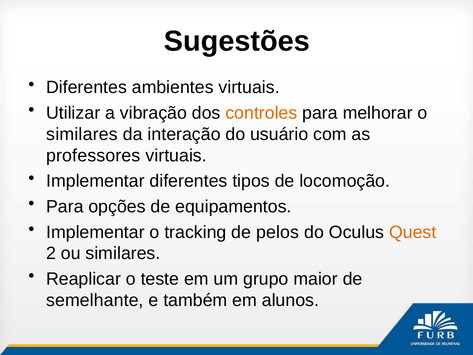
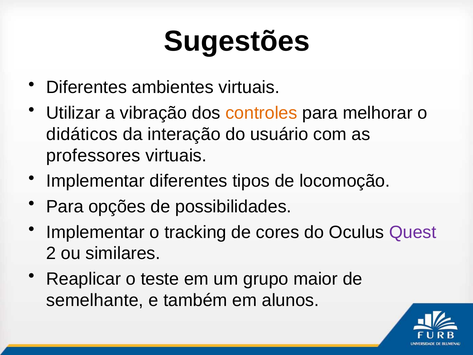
similares at (82, 134): similares -> didáticos
equipamentos: equipamentos -> possibilidades
pelos: pelos -> cores
Quest colour: orange -> purple
